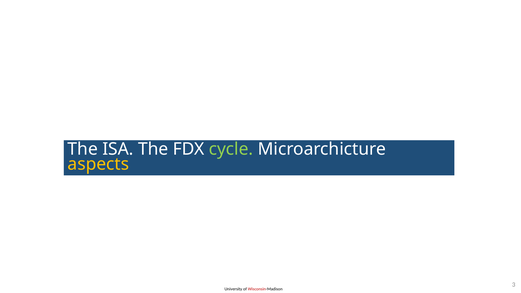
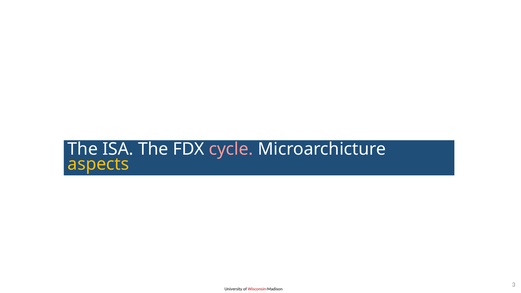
cycle colour: light green -> pink
